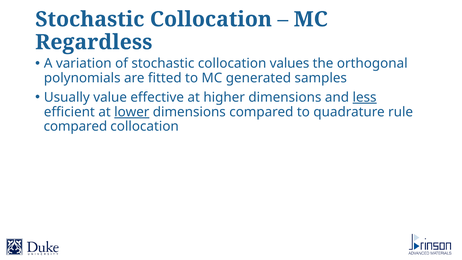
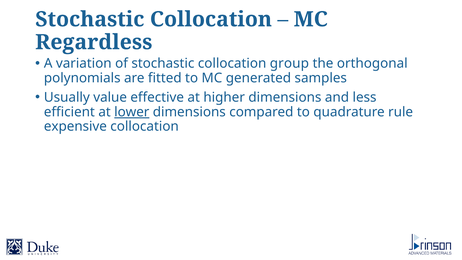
values: values -> group
less underline: present -> none
compared at (75, 126): compared -> expensive
